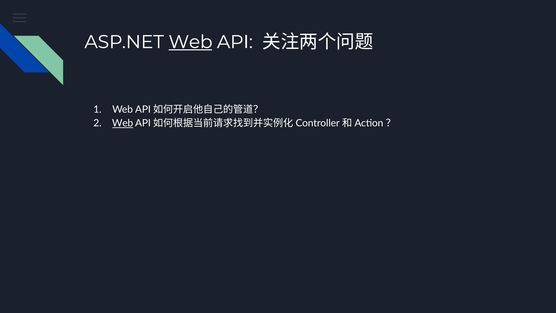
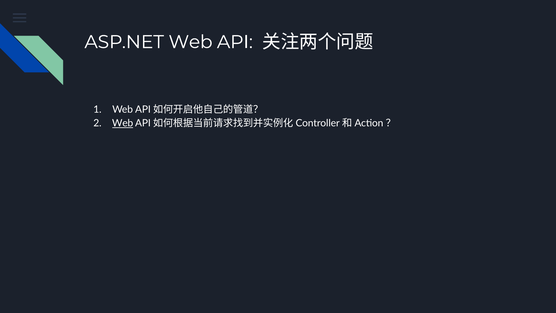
Web at (191, 42) underline: present -> none
